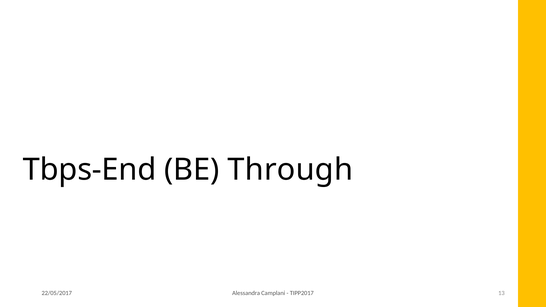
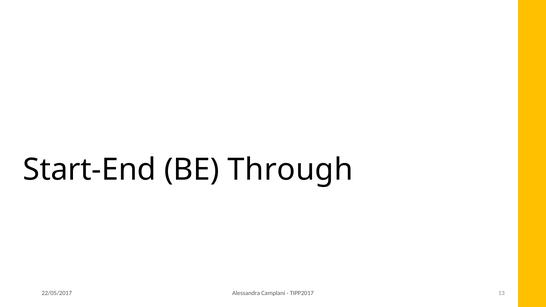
Tbps-End: Tbps-End -> Start-End
